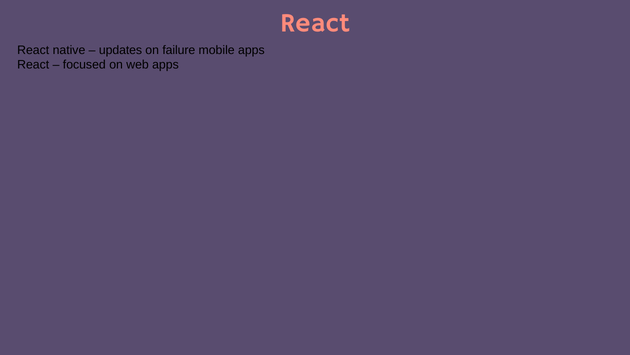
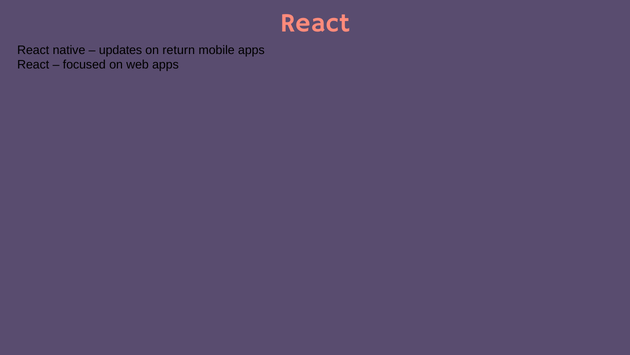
failure: failure -> return
